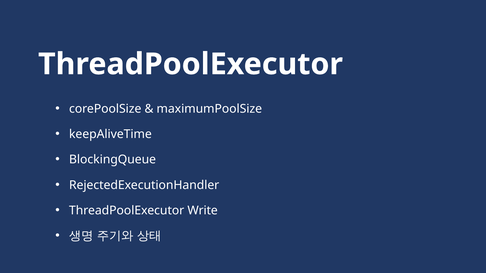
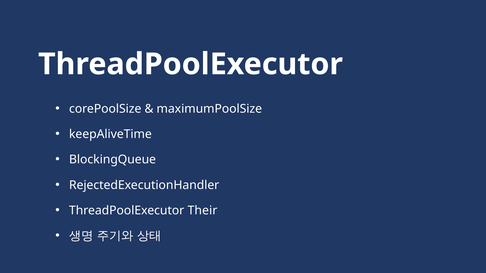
Write: Write -> Their
